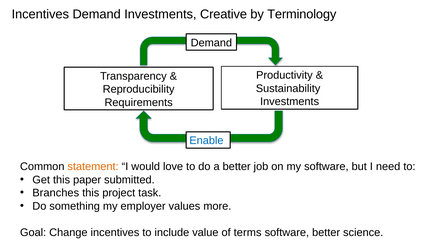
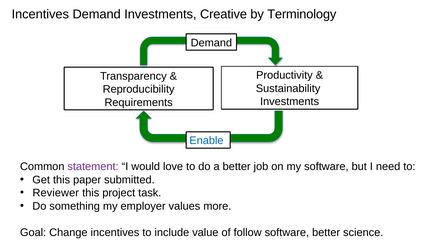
statement colour: orange -> purple
Branches: Branches -> Reviewer
terms: terms -> follow
